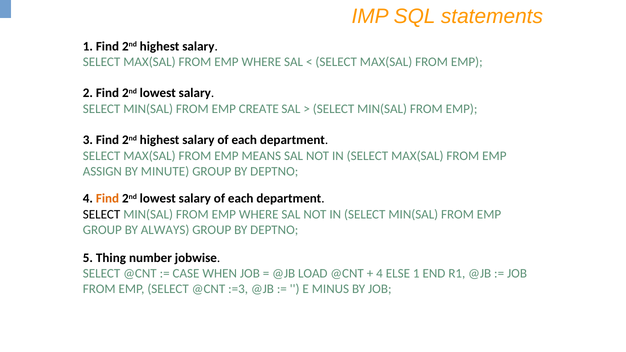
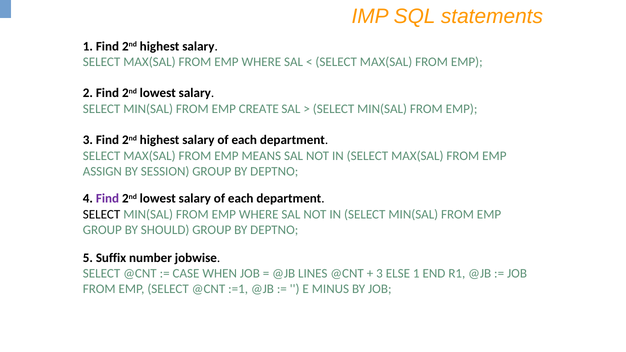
MINUTE: MINUTE -> SESSION
Find at (107, 199) colour: orange -> purple
ALWAYS: ALWAYS -> SHOULD
Thing: Thing -> Suffix
LOAD: LOAD -> LINES
4 at (380, 274): 4 -> 3
:=3: :=3 -> :=1
